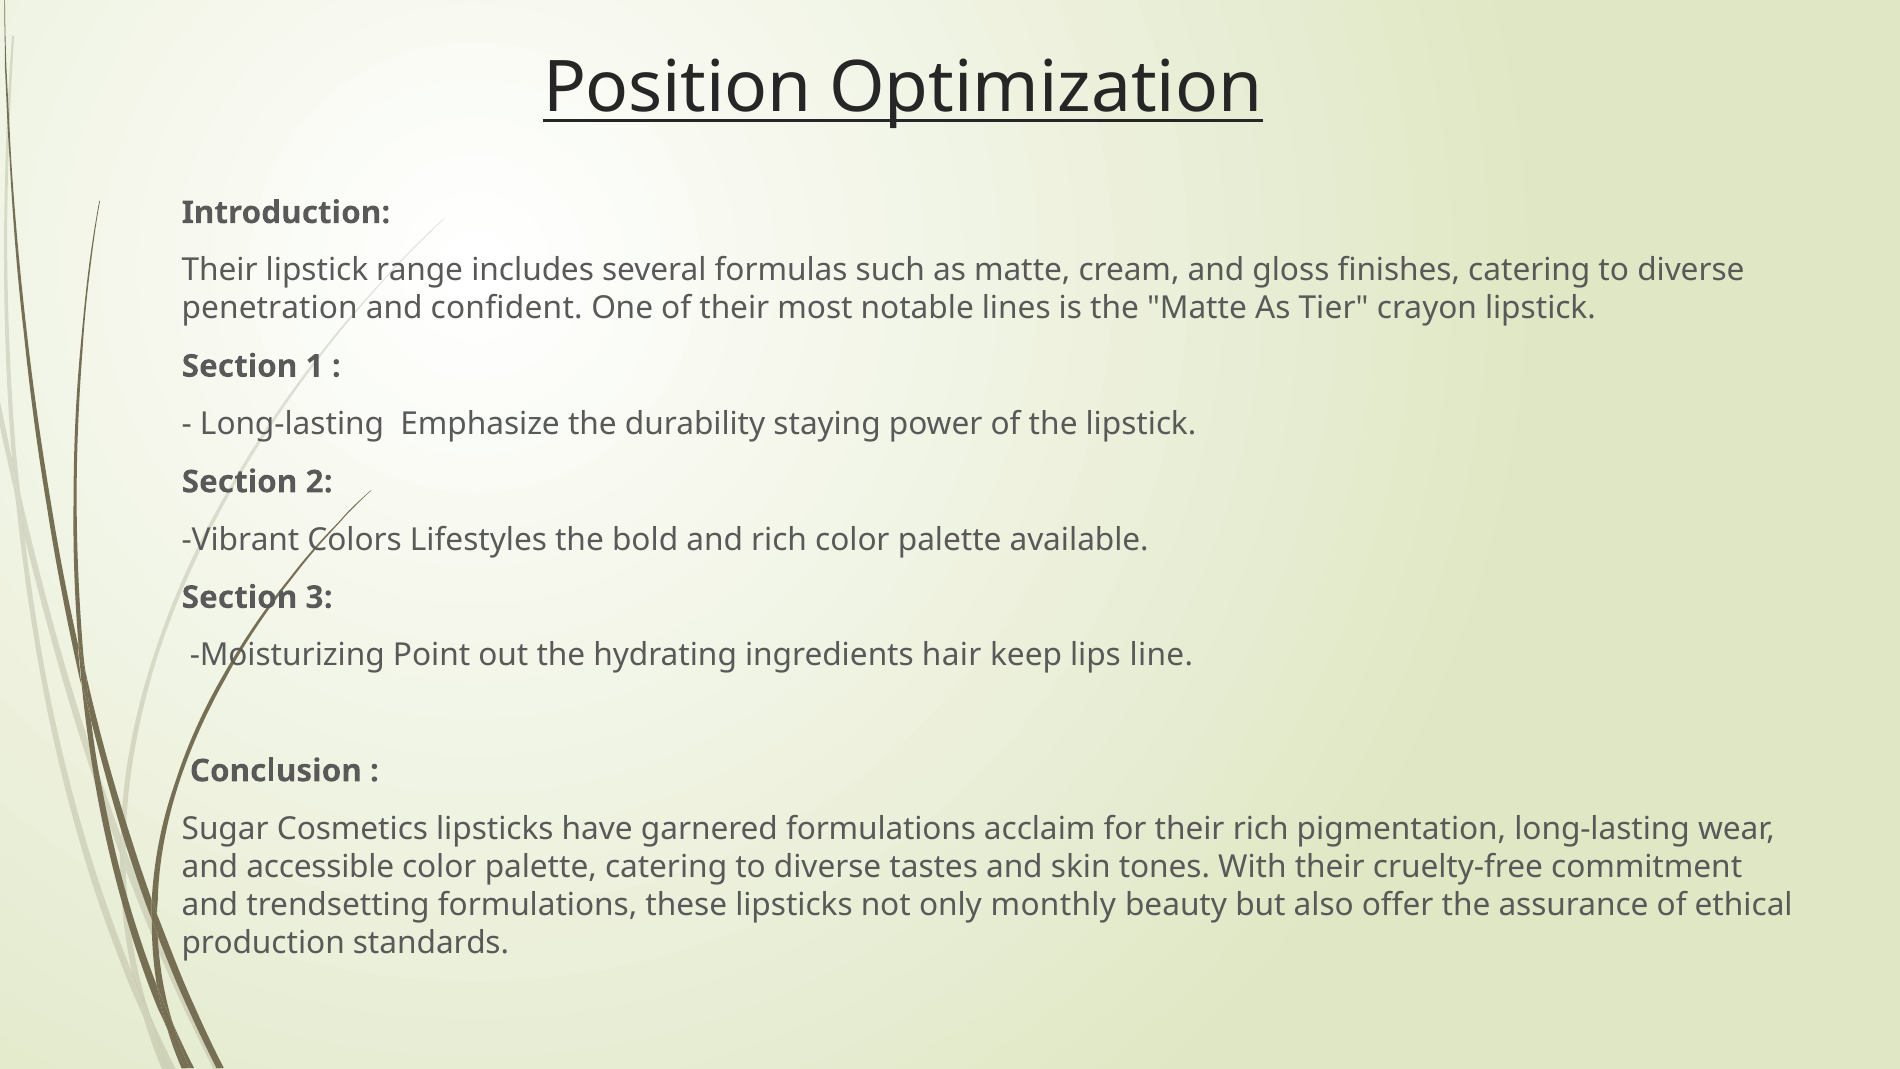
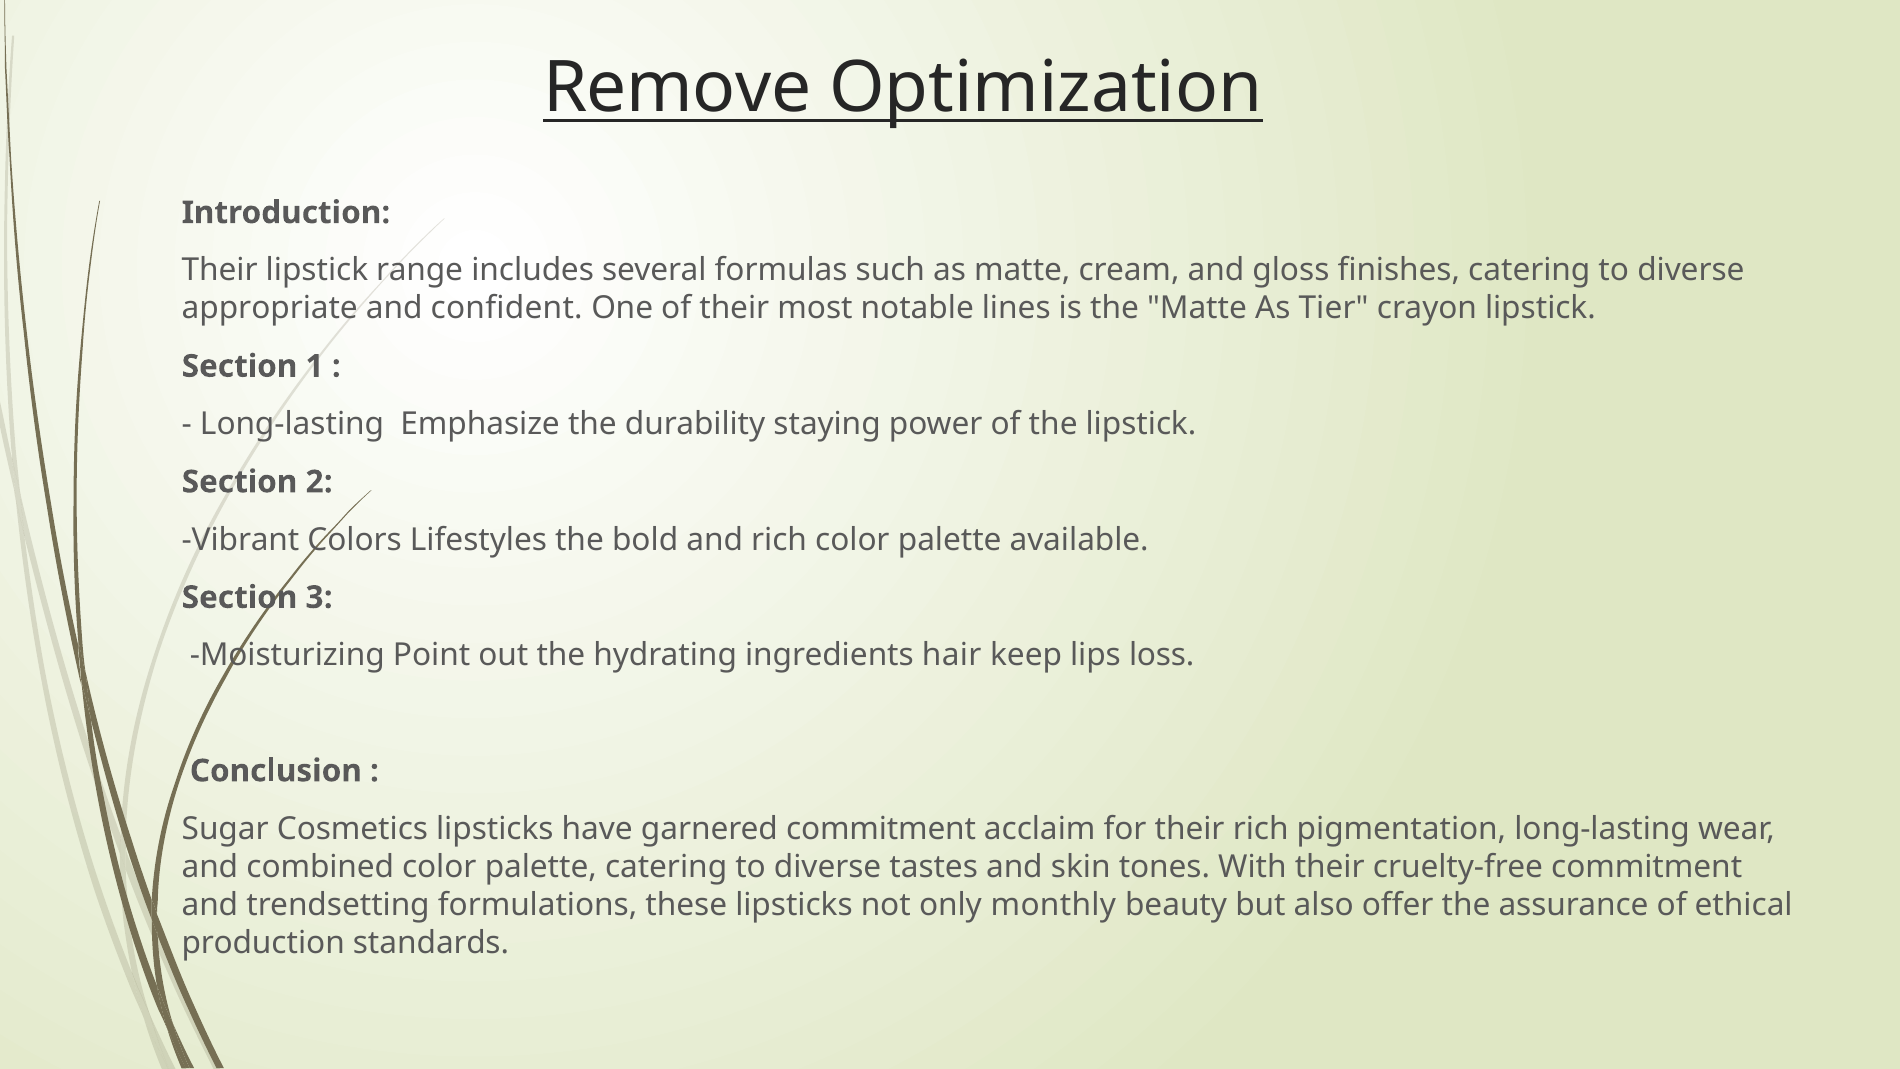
Position: Position -> Remove
penetration: penetration -> appropriate
line: line -> loss
garnered formulations: formulations -> commitment
accessible: accessible -> combined
